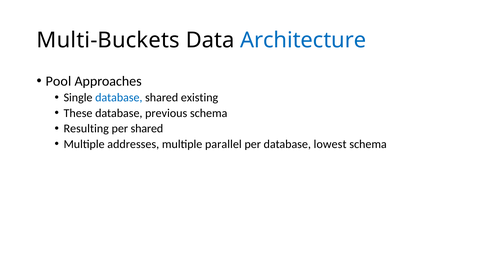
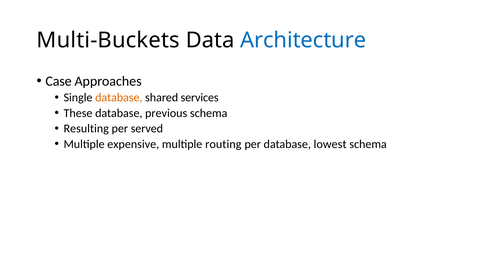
Pool: Pool -> Case
database at (119, 98) colour: blue -> orange
existing: existing -> services
per shared: shared -> served
addresses: addresses -> expensive
parallel: parallel -> routing
